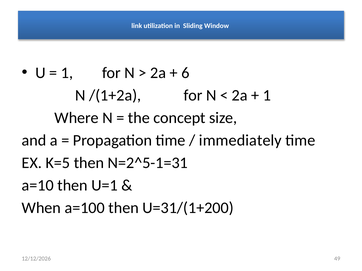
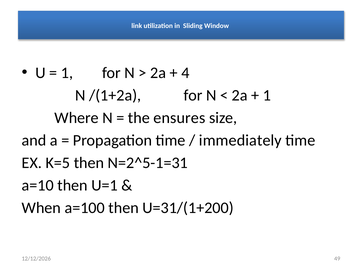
6: 6 -> 4
concept: concept -> ensures
